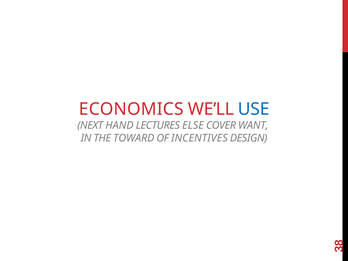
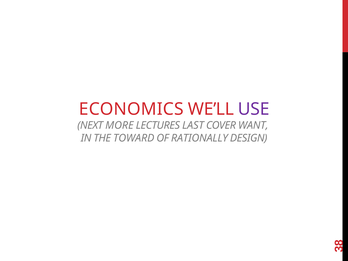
USE colour: blue -> purple
HAND: HAND -> MORE
ELSE: ELSE -> LAST
INCENTIVES: INCENTIVES -> RATIONALLY
